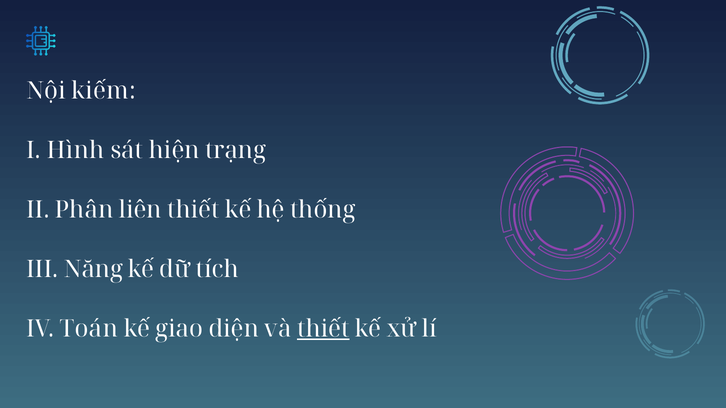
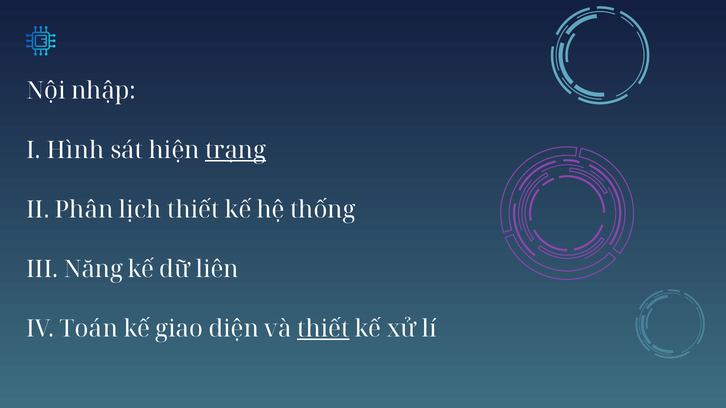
kiếm: kiếm -> nhập
trạng underline: none -> present
liên: liên -> lịch
tích: tích -> liên
